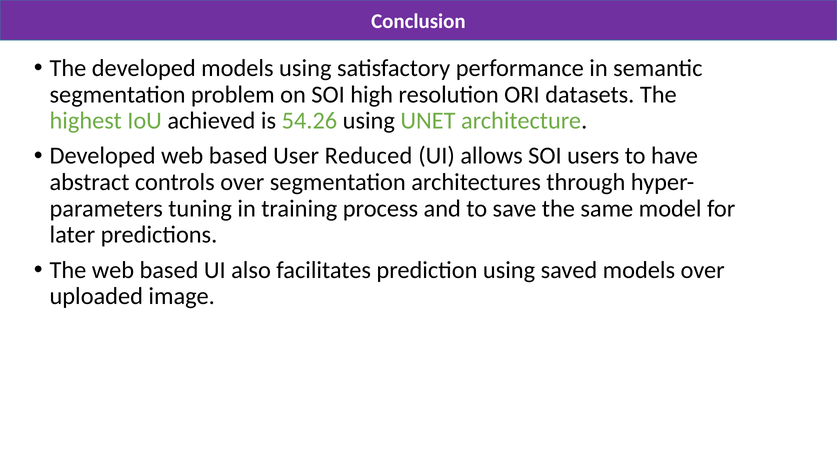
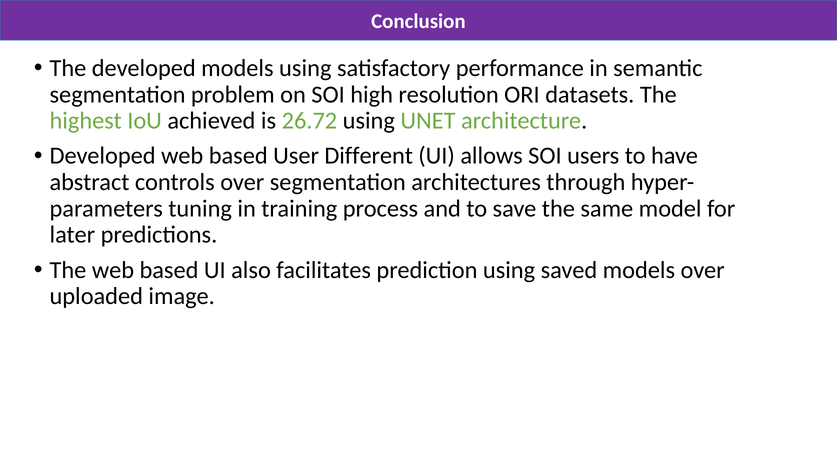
54.26: 54.26 -> 26.72
Reduced: Reduced -> Different
